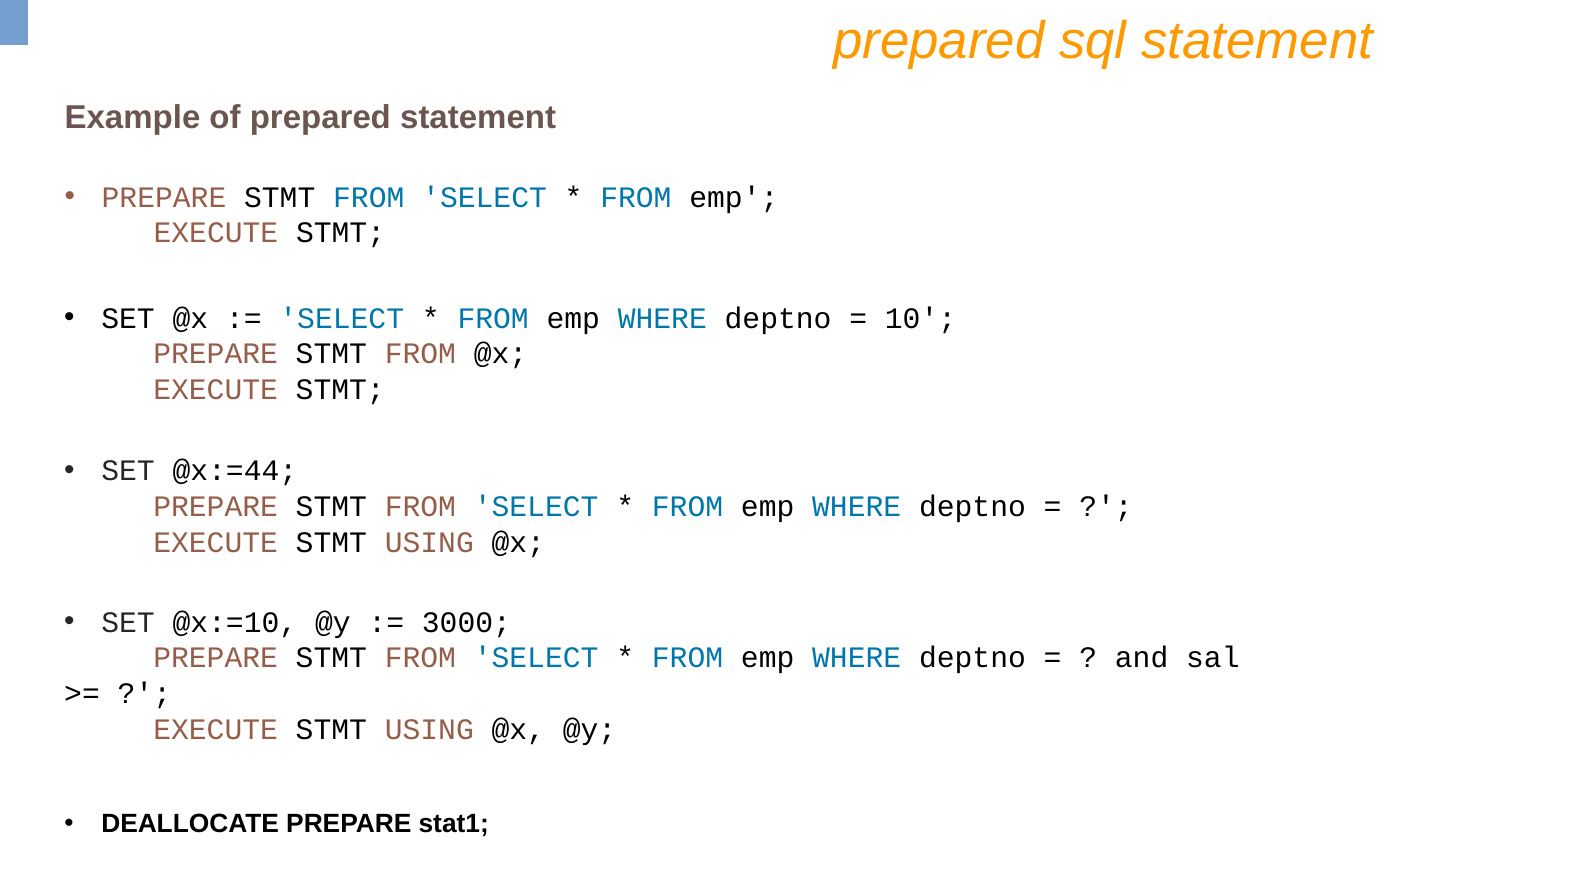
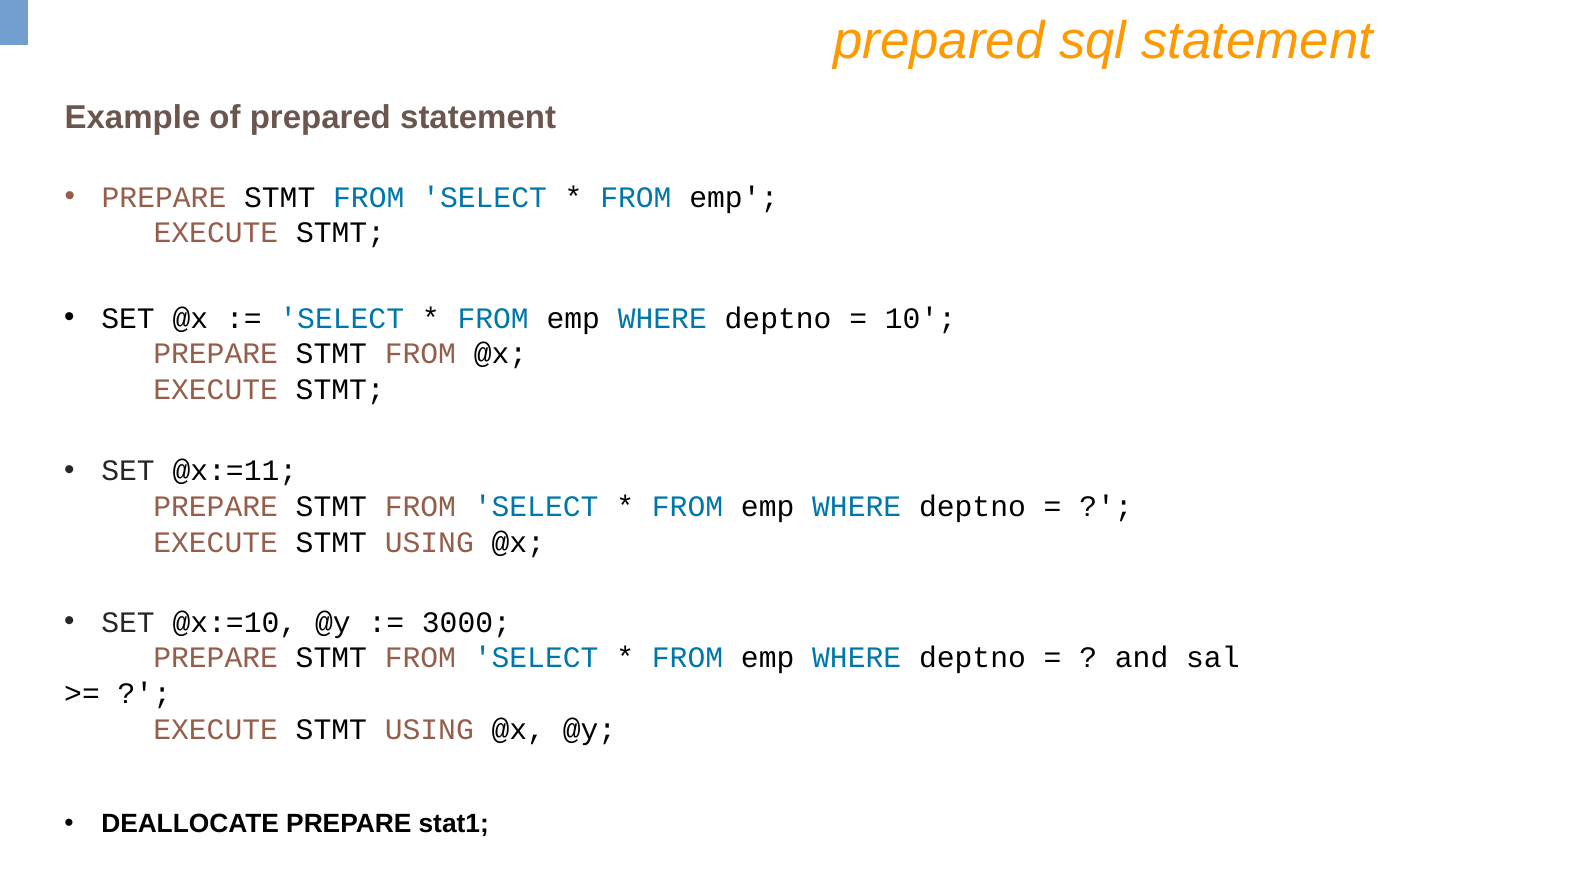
@x:=44: @x:=44 -> @x:=11
